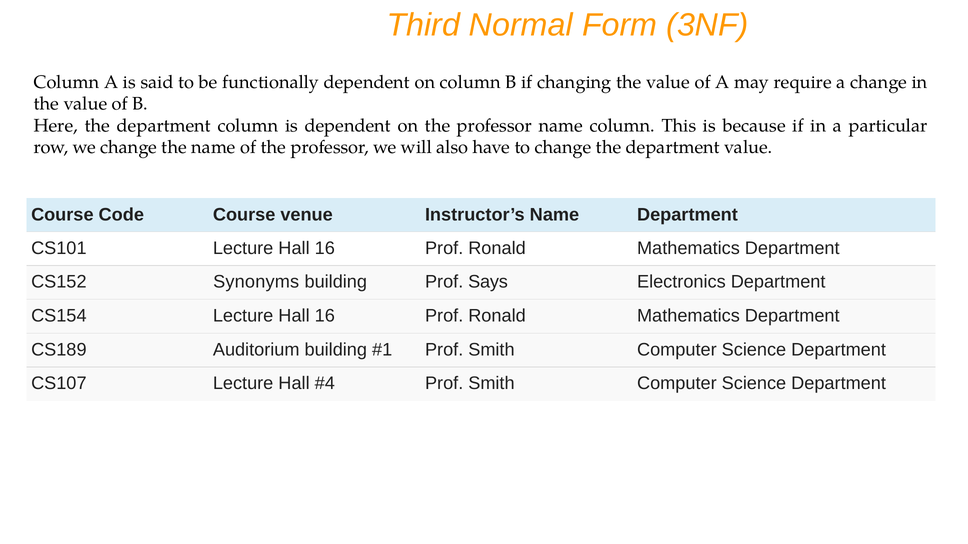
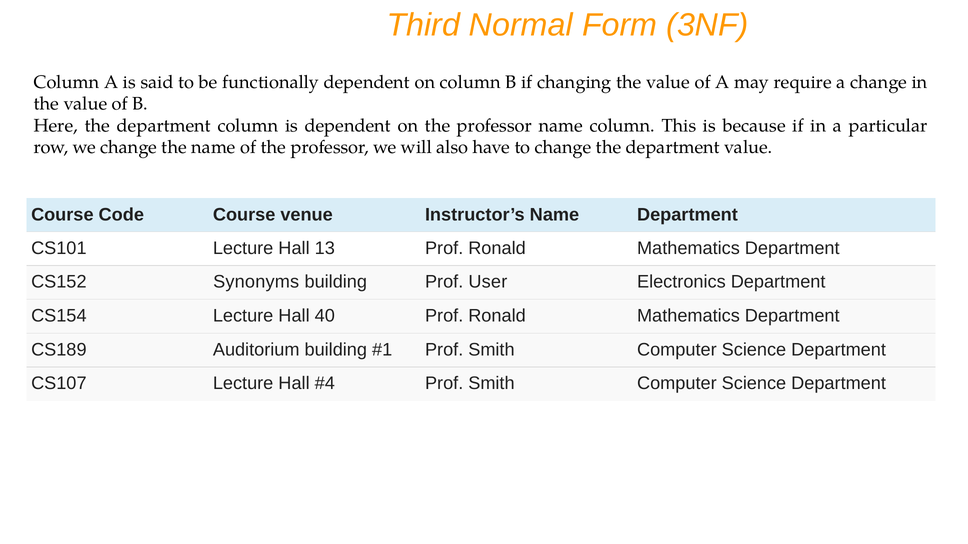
CS101 Lecture Hall 16: 16 -> 13
Says: Says -> User
CS154 Lecture Hall 16: 16 -> 40
